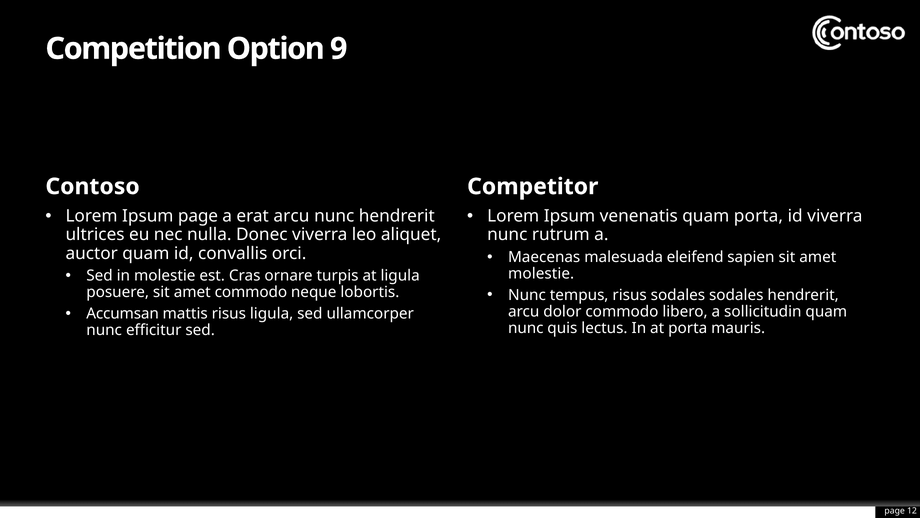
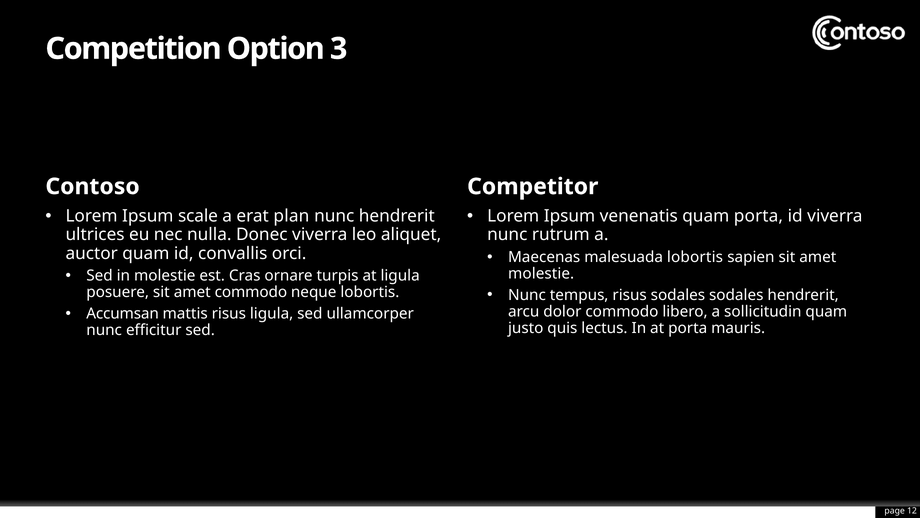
9: 9 -> 3
Ipsum page: page -> scale
erat arcu: arcu -> plan
malesuada eleifend: eleifend -> lobortis
nunc at (526, 328): nunc -> justo
